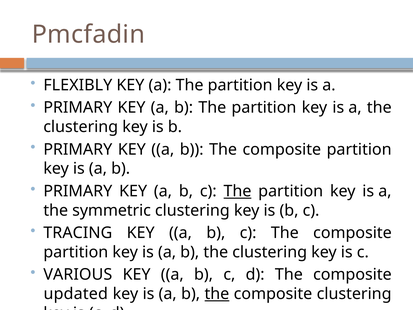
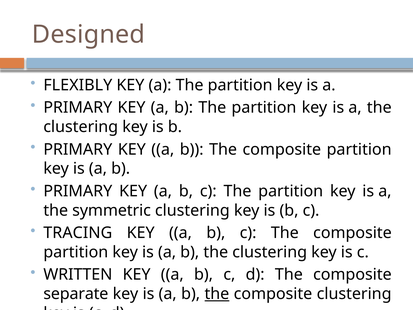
Pmcfadin: Pmcfadin -> Designed
The at (237, 191) underline: present -> none
VARIOUS: VARIOUS -> WRITTEN
updated: updated -> separate
